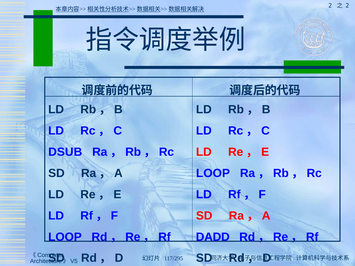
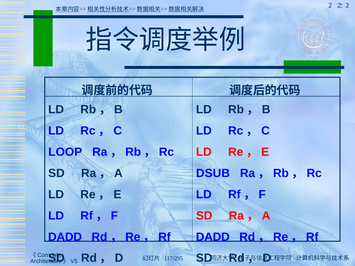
DSUB: DSUB -> LOOP
LOOP at (213, 173): LOOP -> DSUB
LOOP at (65, 237): LOOP -> DADD
